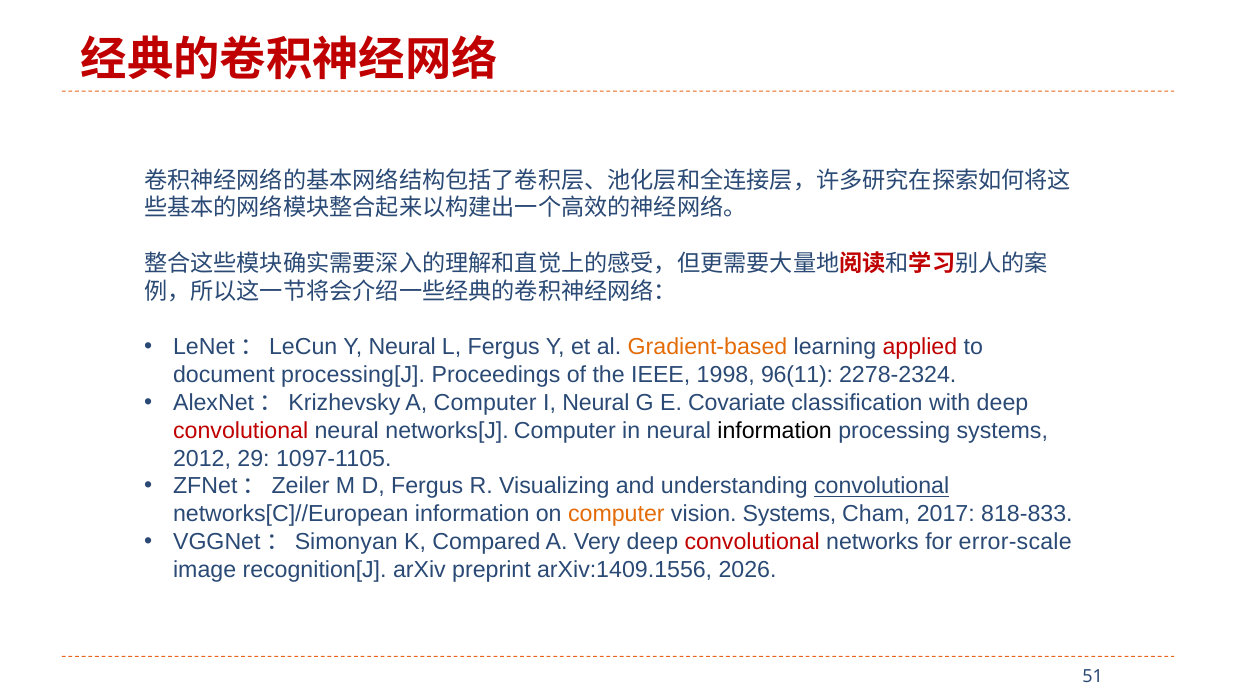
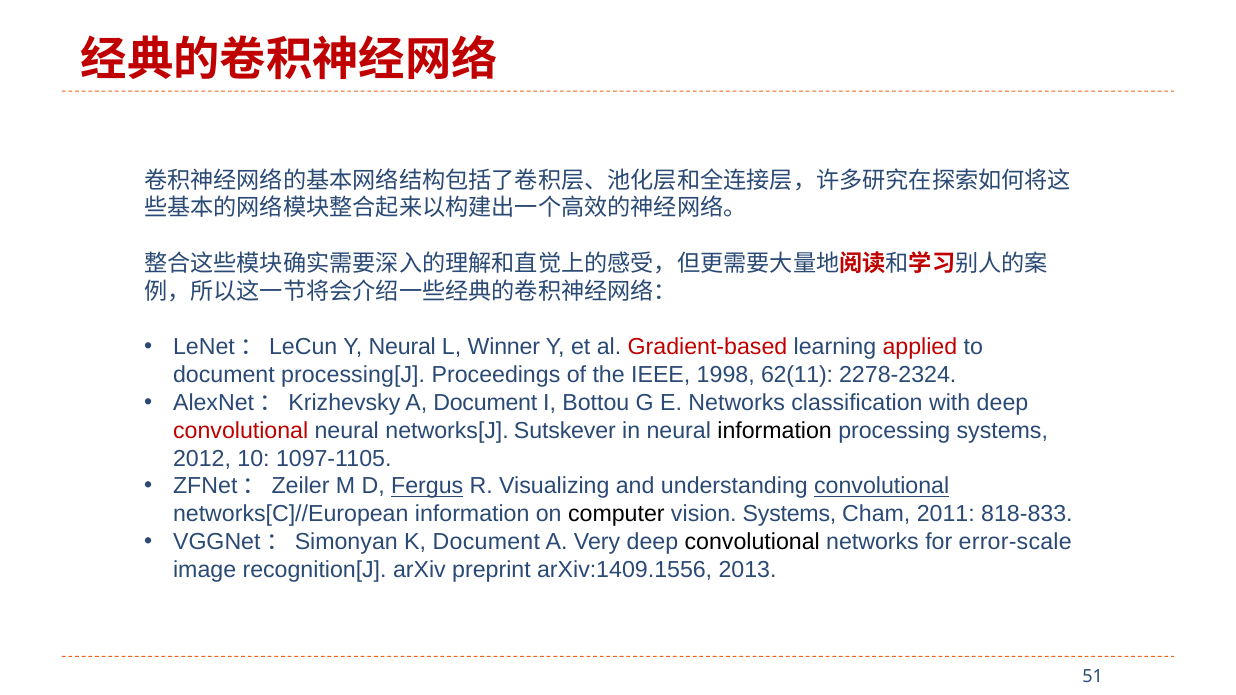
L Fergus: Fergus -> Winner
Gradient-based colour: orange -> red
96(11: 96(11 -> 62(11
A Computer: Computer -> Document
I Neural: Neural -> Bottou
E Covariate: Covariate -> Networks
networks[J Computer: Computer -> Sutskever
29: 29 -> 10
Fergus at (427, 486) underline: none -> present
computer at (616, 514) colour: orange -> black
2017: 2017 -> 2011
K Compared: Compared -> Document
convolutional at (752, 542) colour: red -> black
2026: 2026 -> 2013
